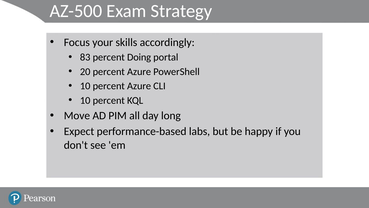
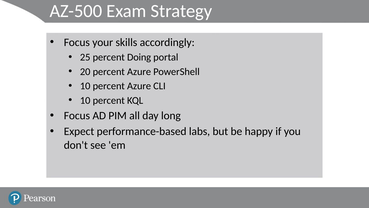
83: 83 -> 25
Move at (77, 115): Move -> Focus
